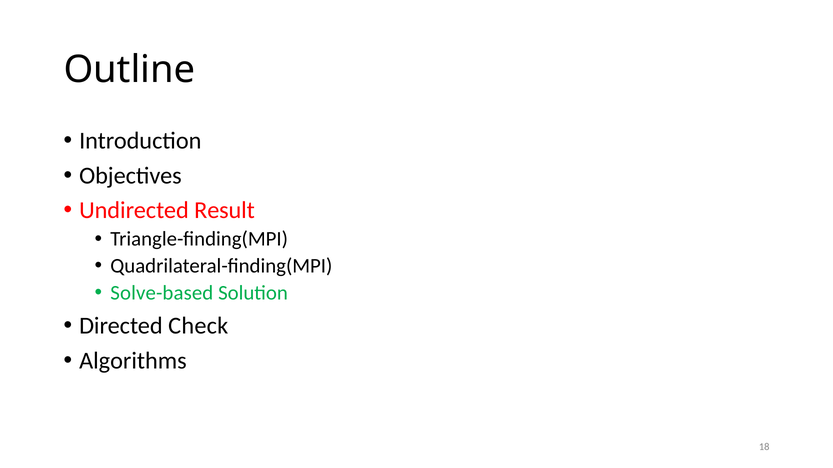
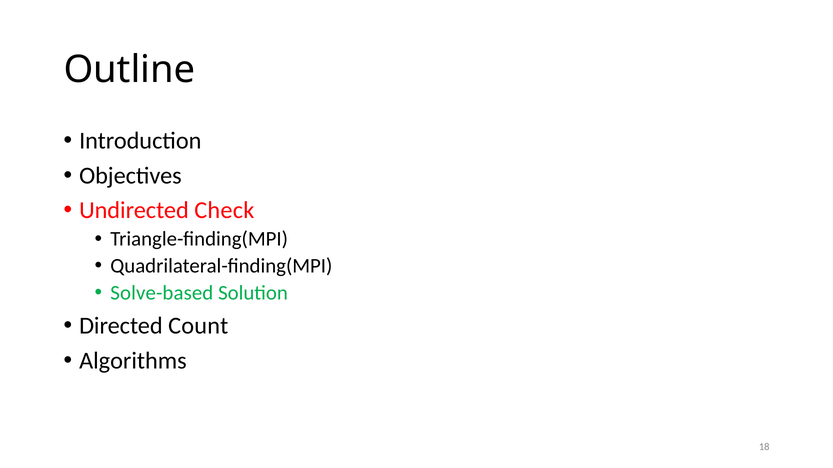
Result: Result -> Check
Check: Check -> Count
